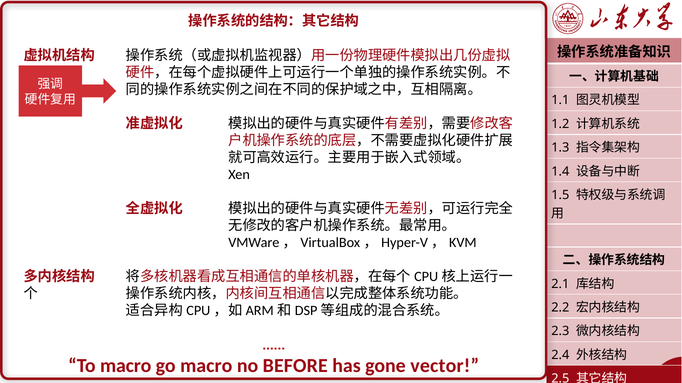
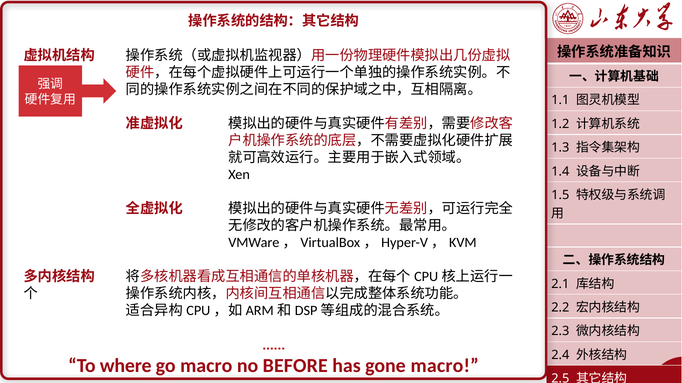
To macro: macro -> where
gone vector: vector -> macro
